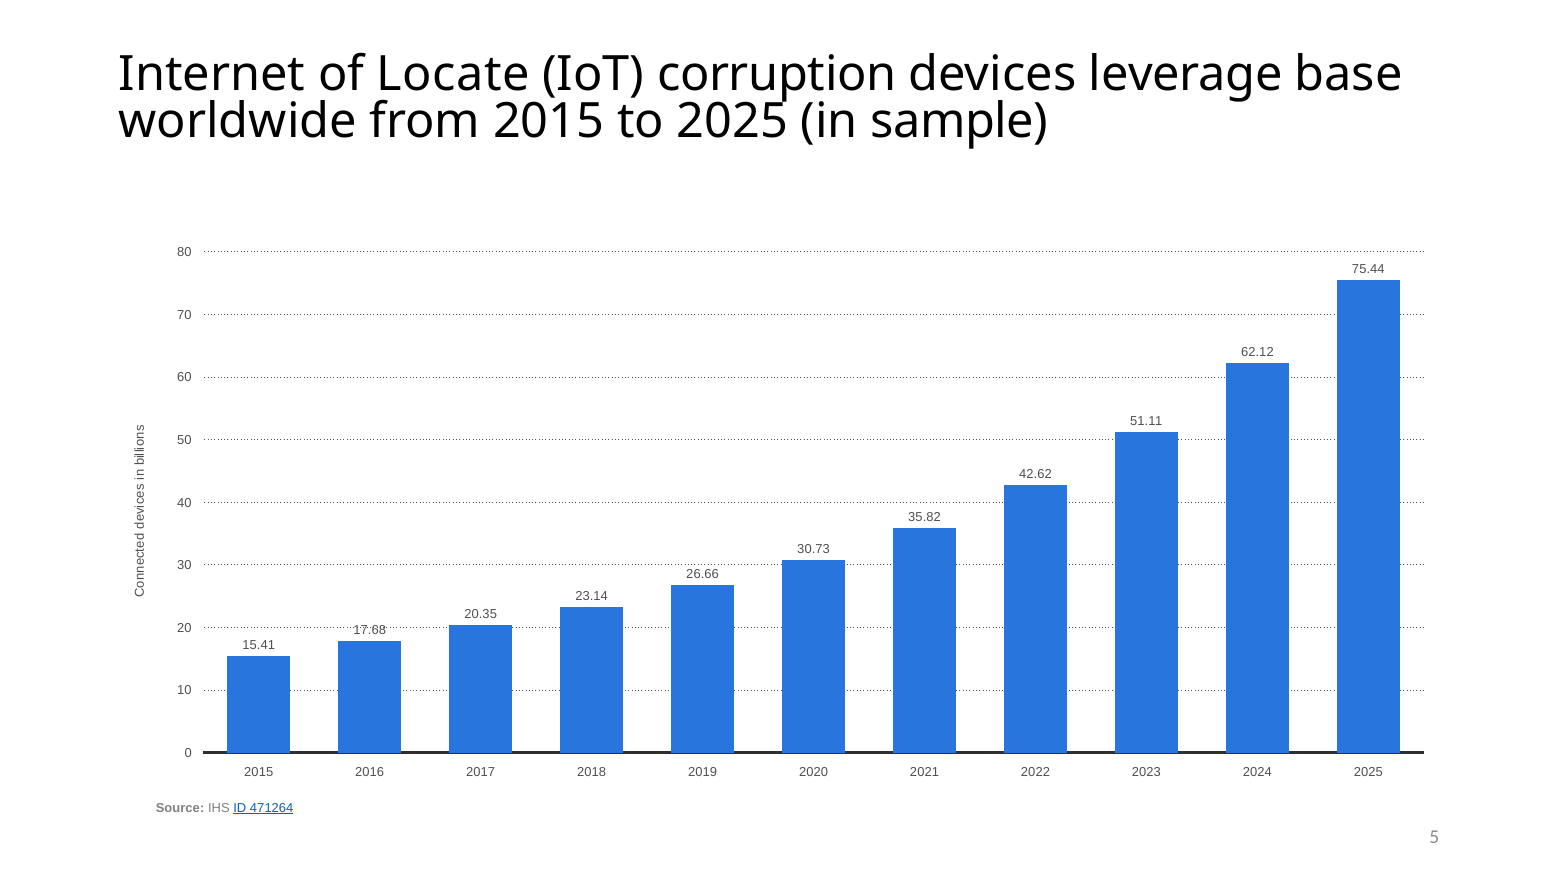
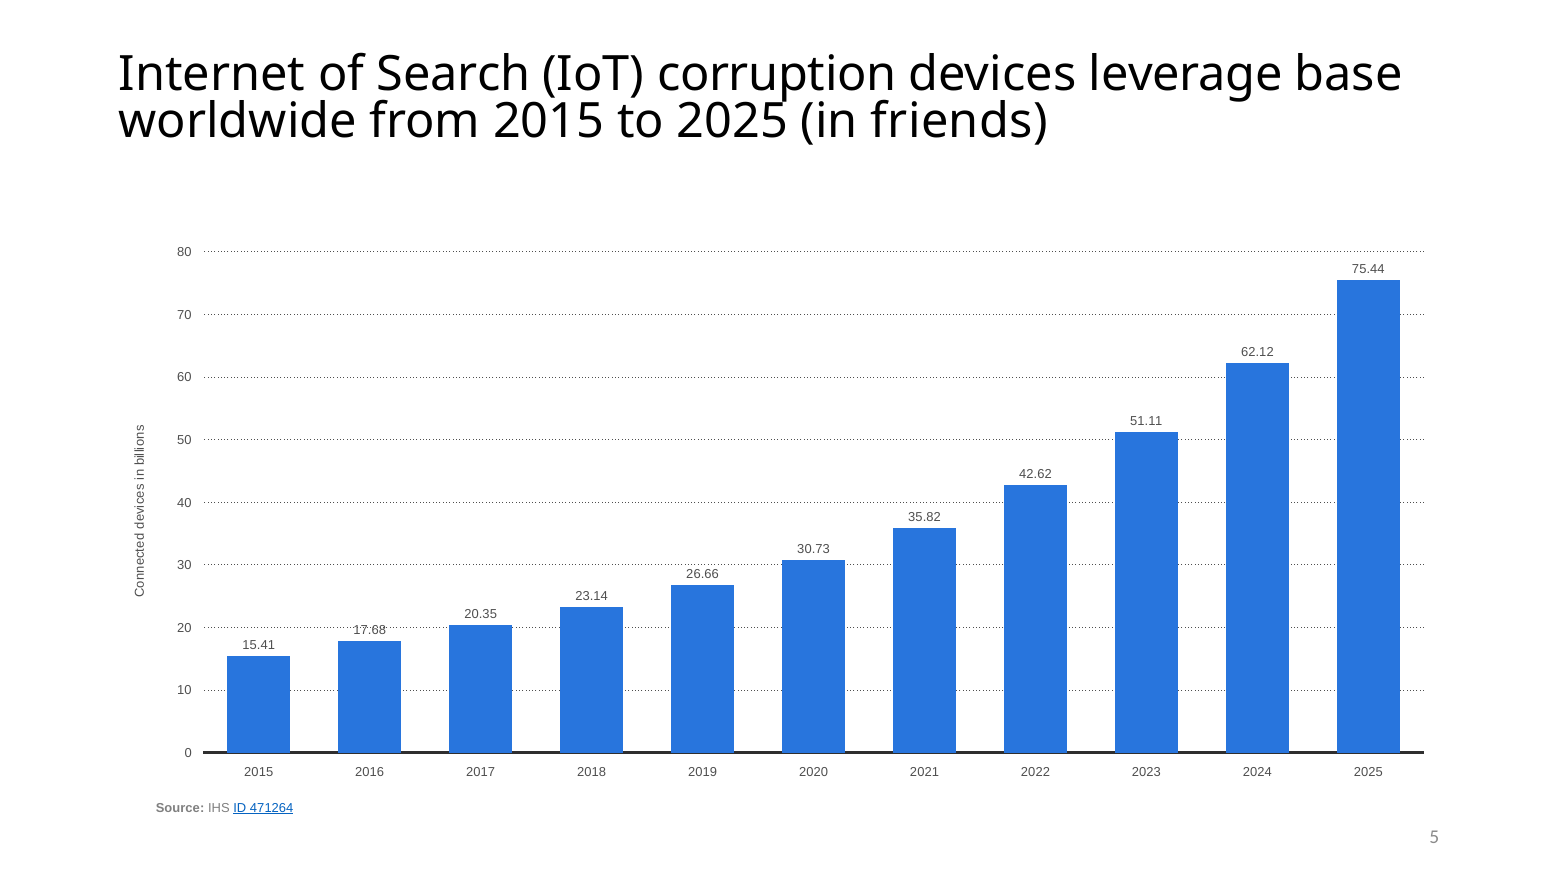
Locate: Locate -> Search
sample: sample -> friends
